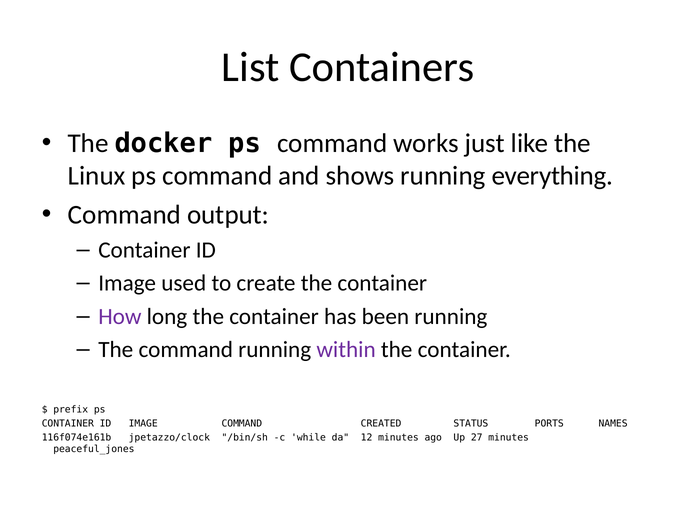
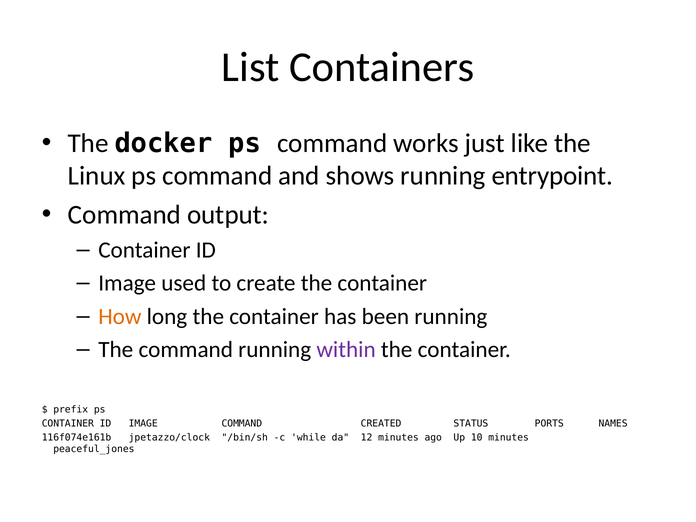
everything: everything -> entrypoint
How colour: purple -> orange
27: 27 -> 10
